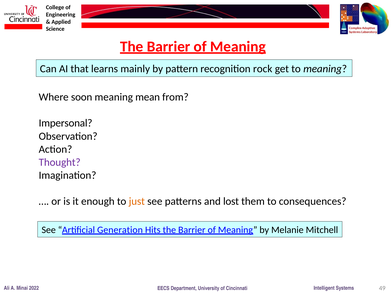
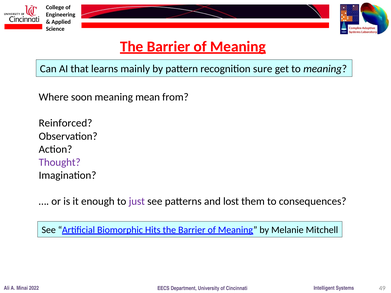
rock: rock -> sure
Impersonal: Impersonal -> Reinforced
just colour: orange -> purple
Generation: Generation -> Biomorphic
